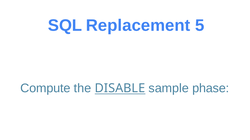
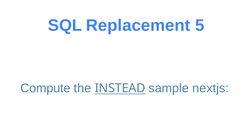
DISABLE: DISABLE -> INSTEAD
phase: phase -> nextjs
